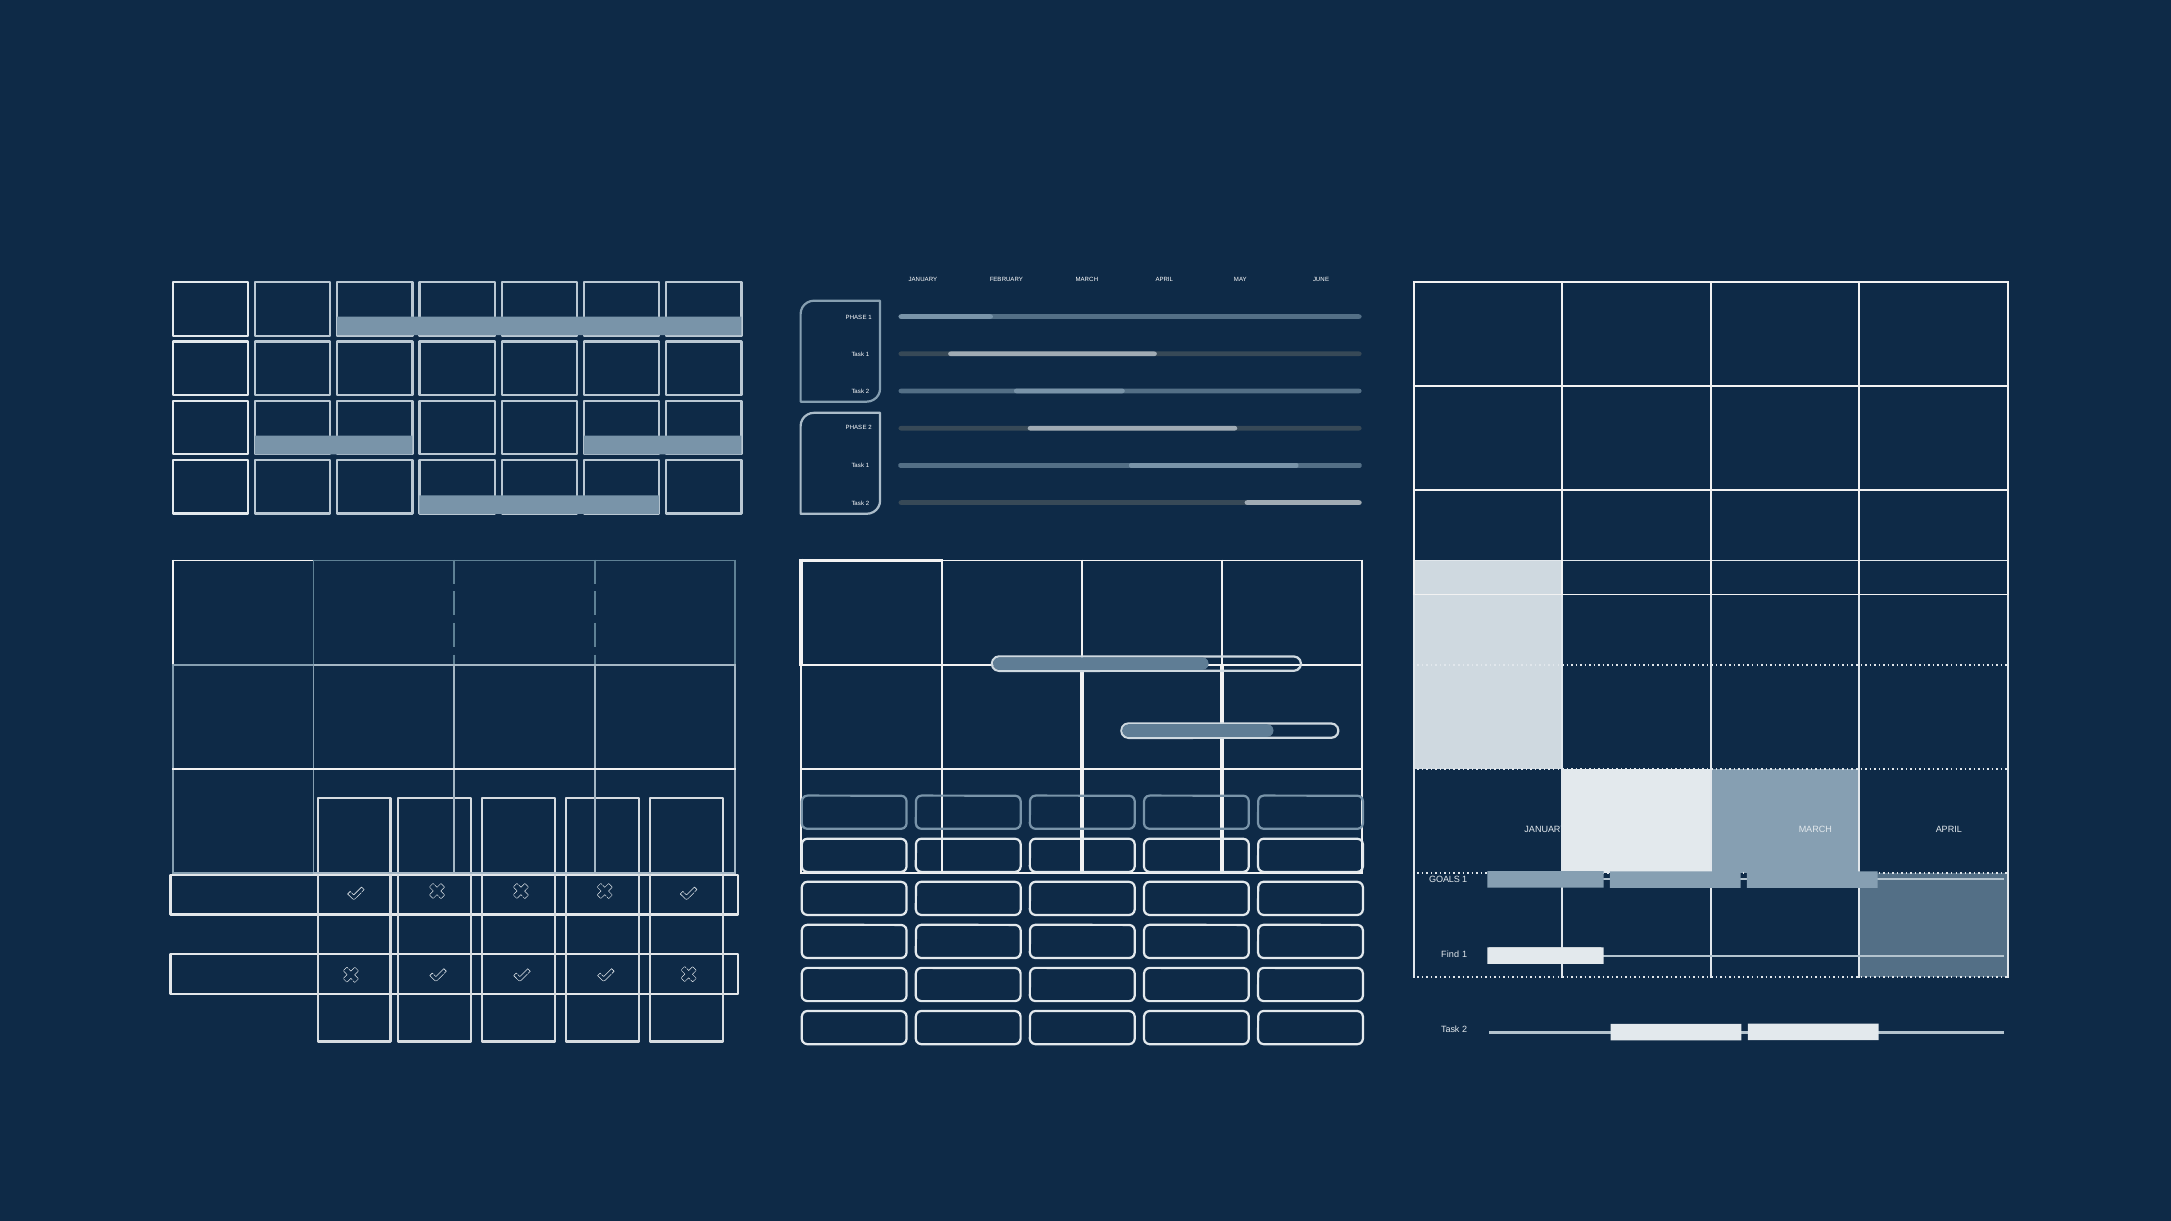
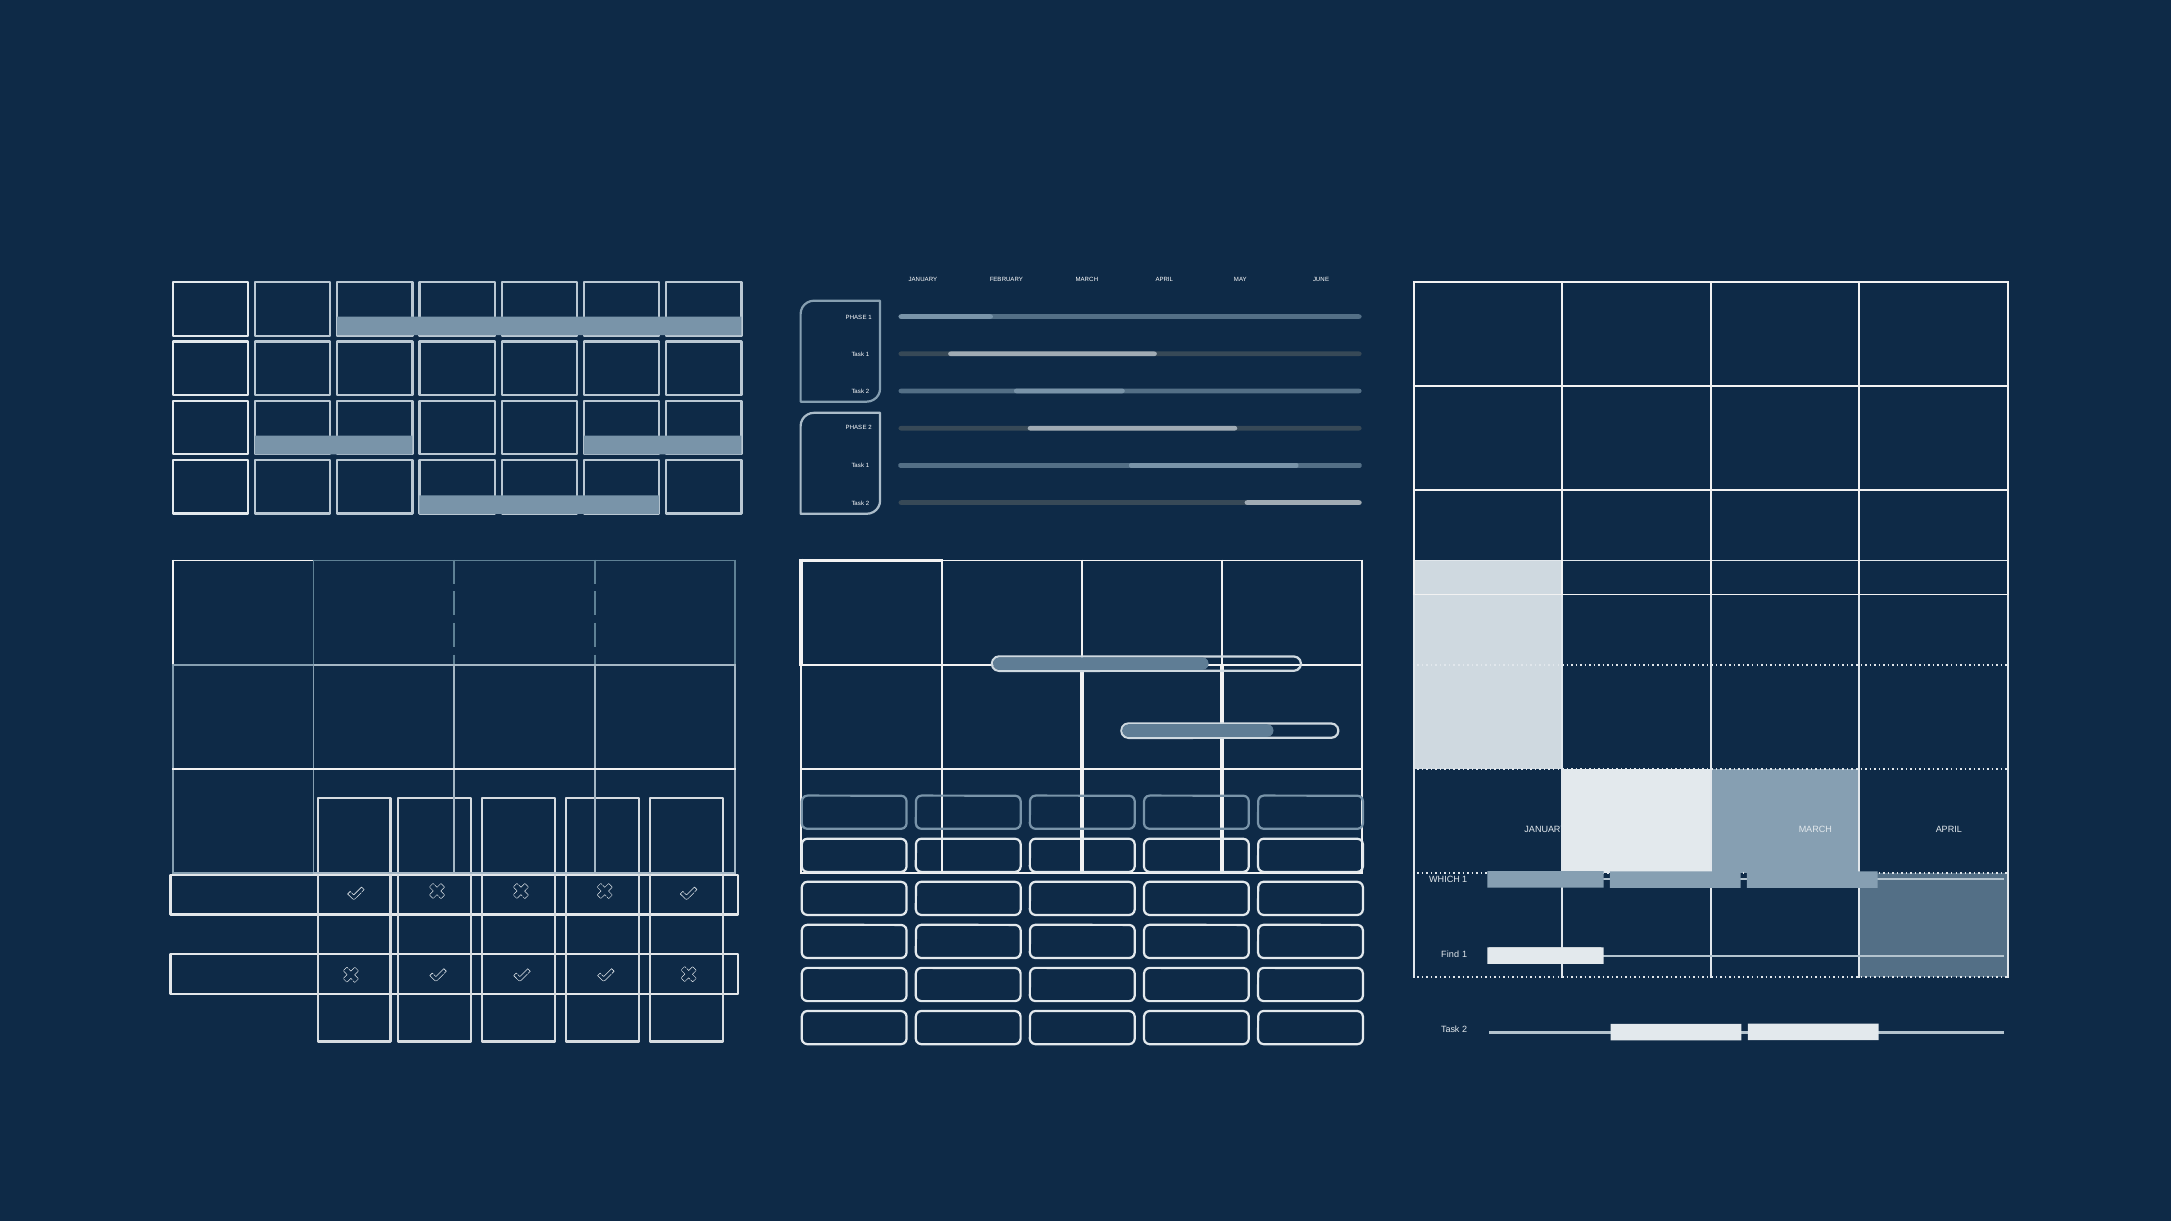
GOALS: GOALS -> WHICH
